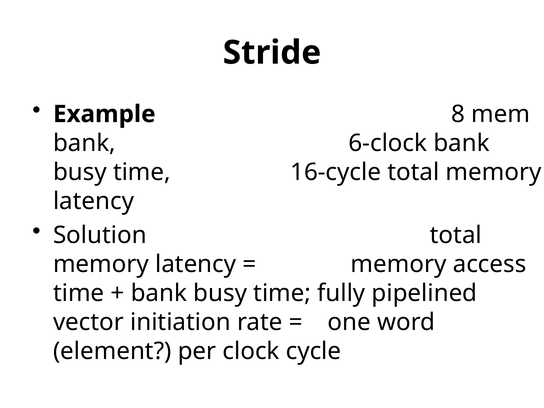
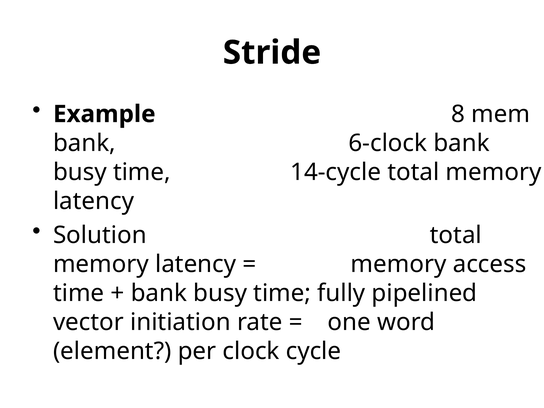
16-cycle: 16-cycle -> 14-cycle
